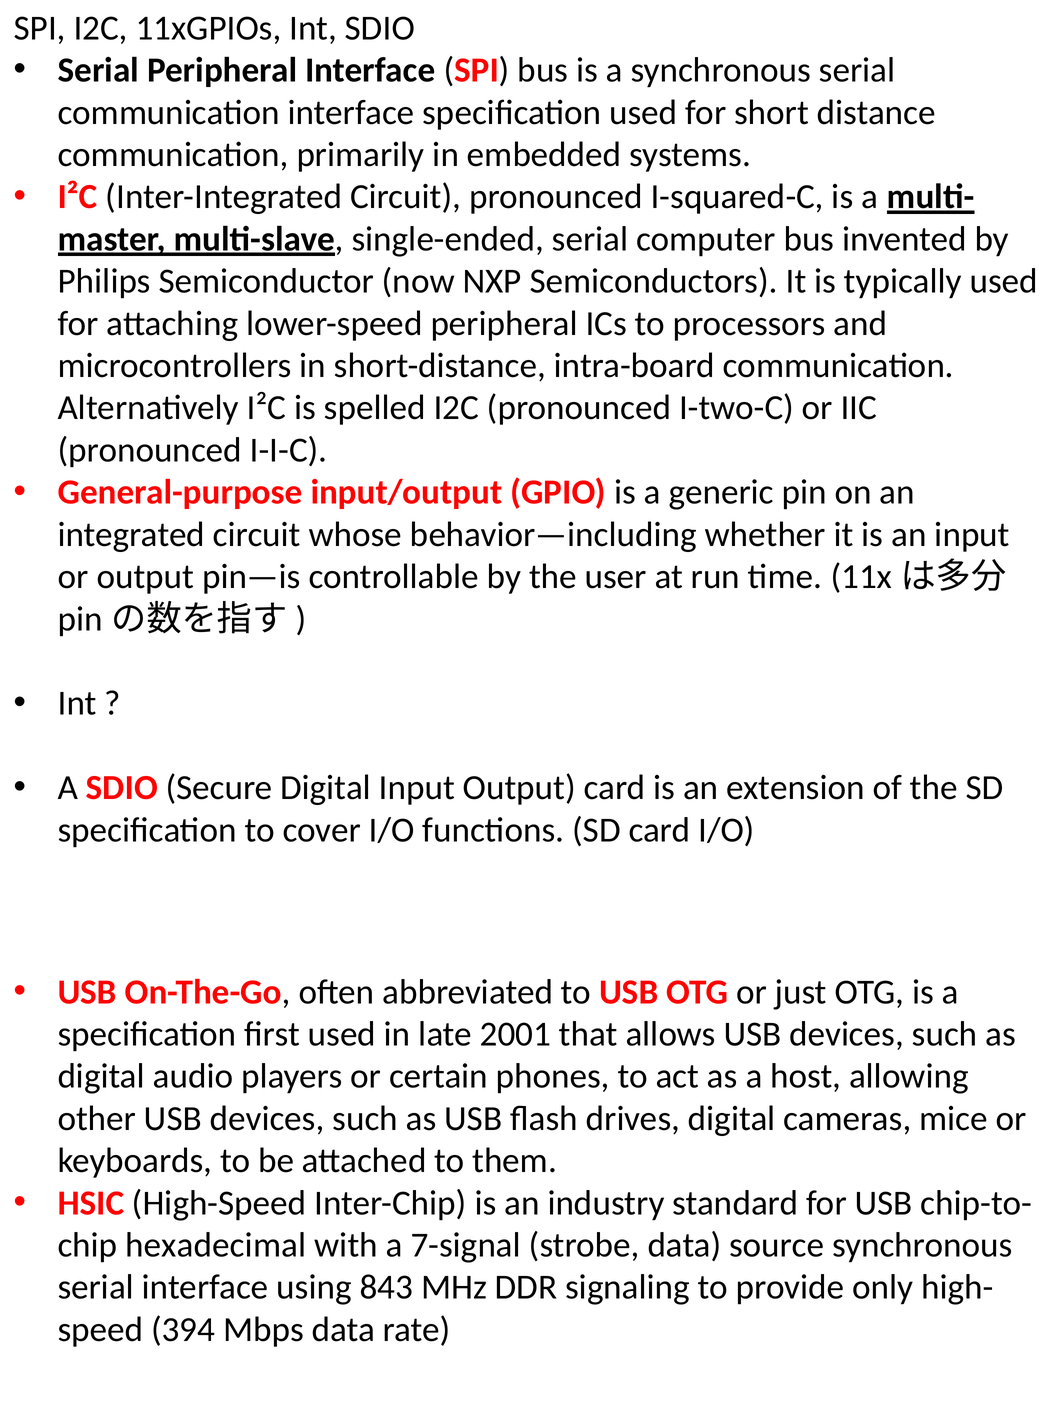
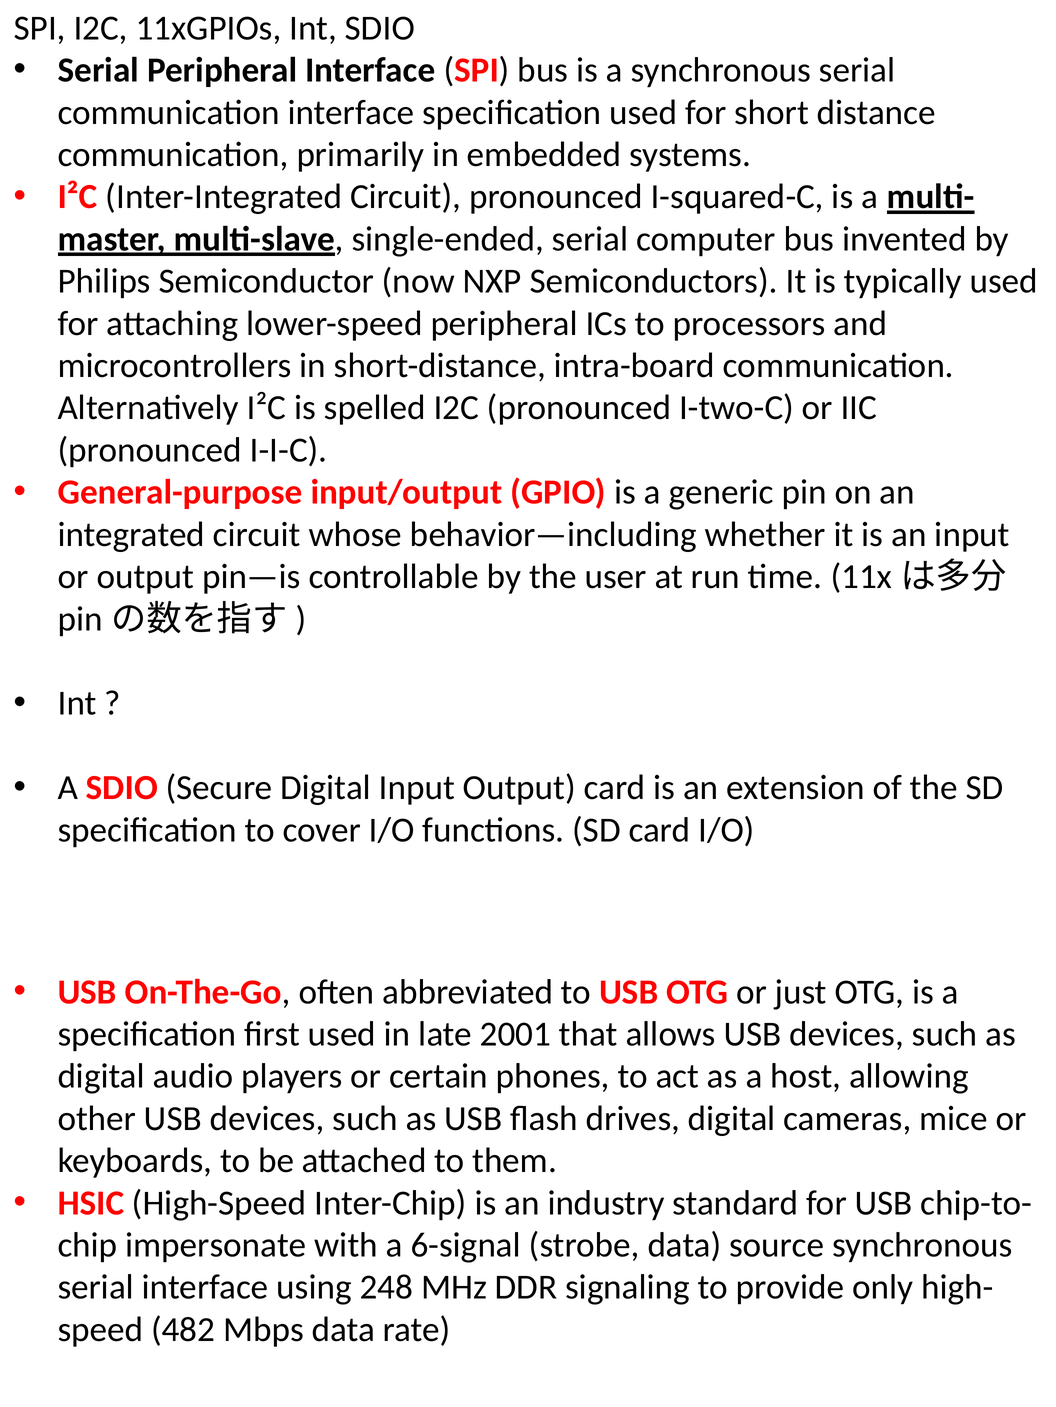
hexadecimal: hexadecimal -> impersonate
7-signal: 7-signal -> 6-signal
843: 843 -> 248
394: 394 -> 482
